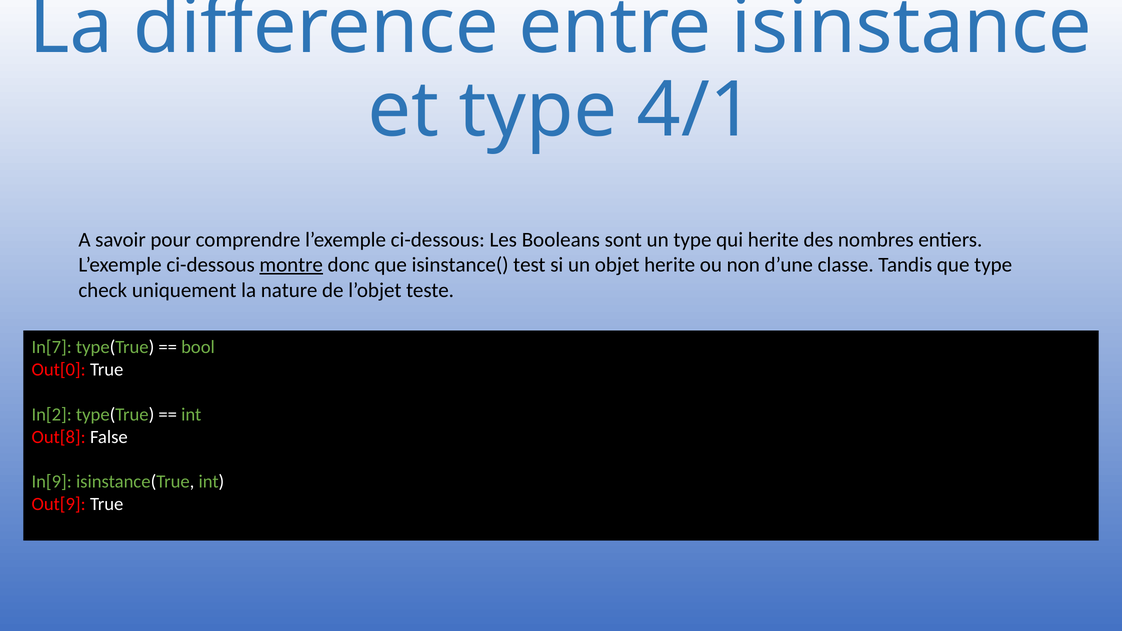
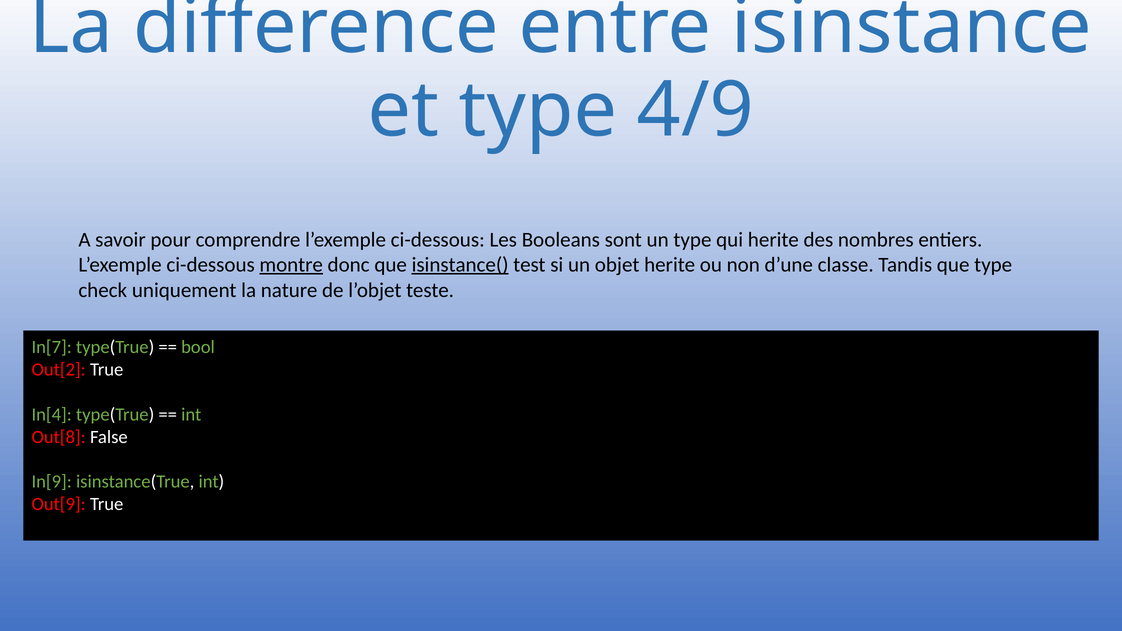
4/1: 4/1 -> 4/9
isinstance( underline: none -> present
Out[0: Out[0 -> Out[2
In[2: In[2 -> In[4
